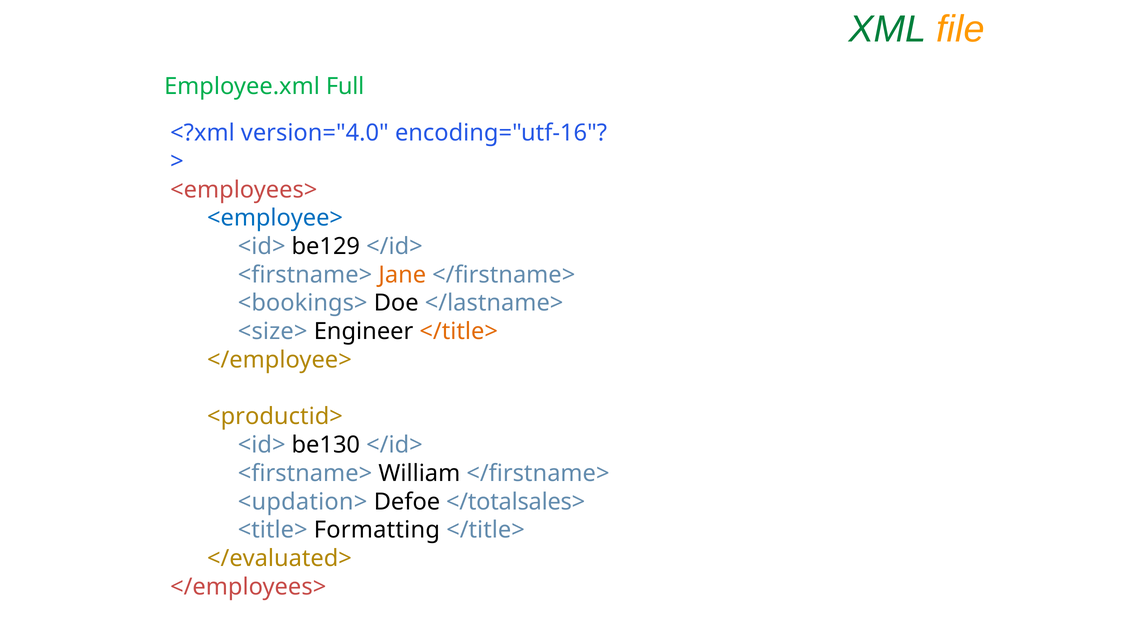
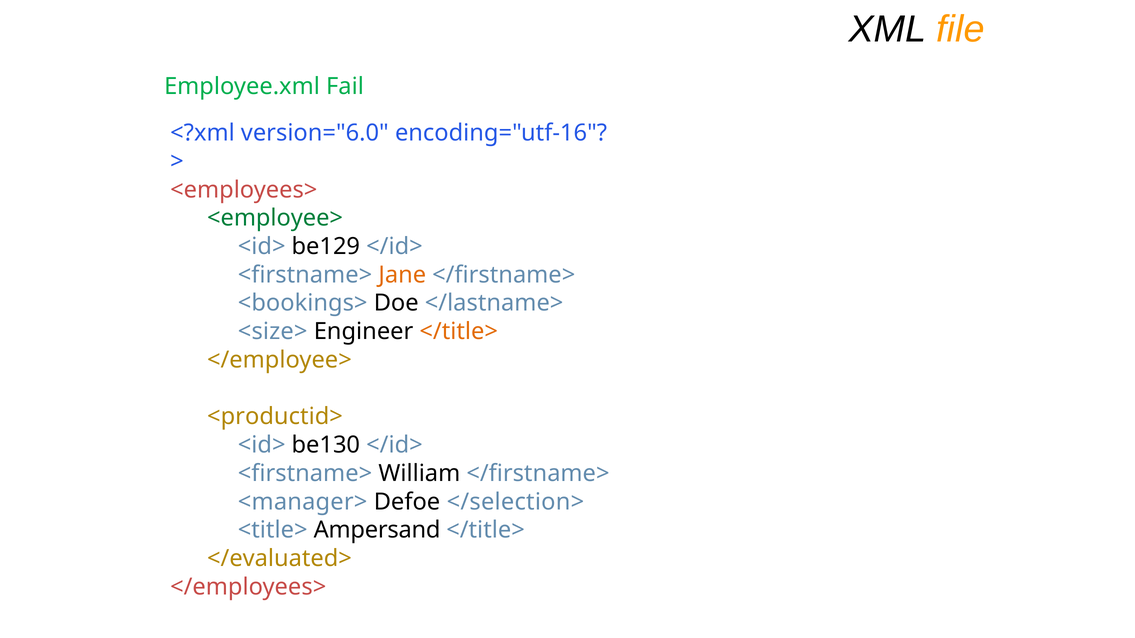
XML colour: green -> black
Full: Full -> Fail
version="4.0: version="4.0 -> version="6.0
<employee> colour: blue -> green
<updation>: <updation> -> <manager>
</totalsales>: </totalsales> -> </selection>
Formatting: Formatting -> Ampersand
